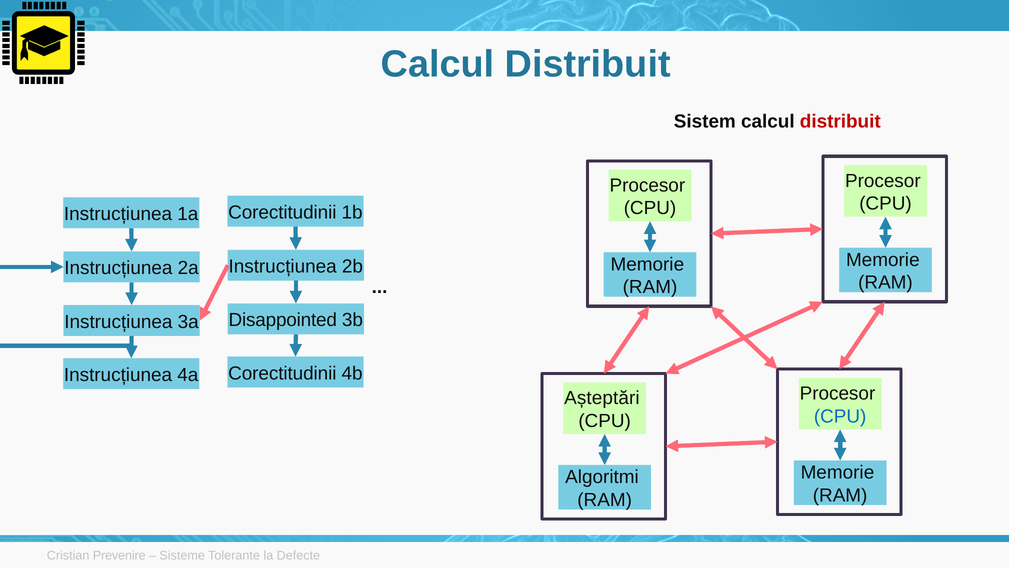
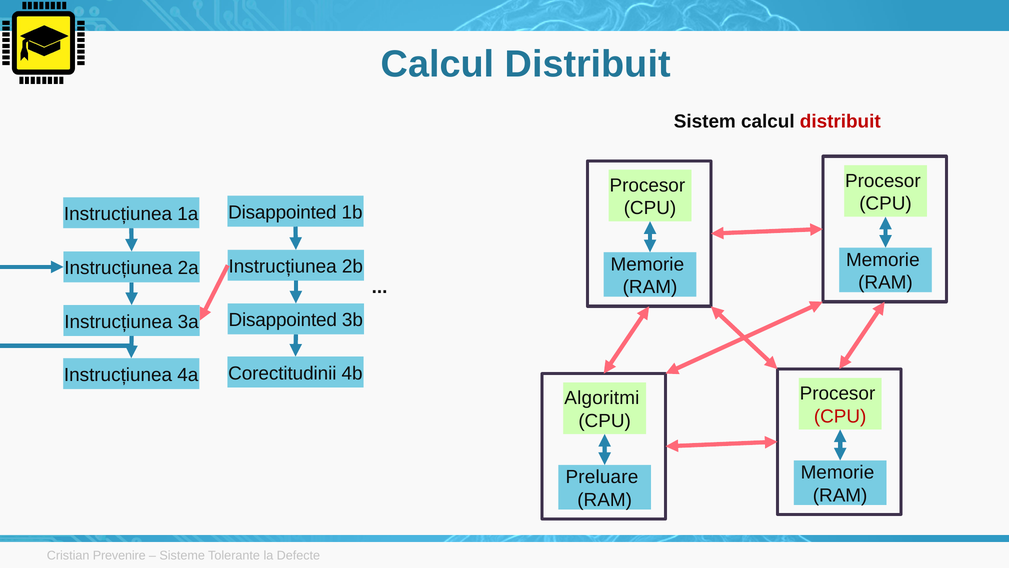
Corectitudinii at (282, 212): Corectitudinii -> Disappointed
Așteptări: Așteptări -> Algoritmi
CPU at (840, 416) colour: blue -> red
Algoritmi: Algoritmi -> Preluare
